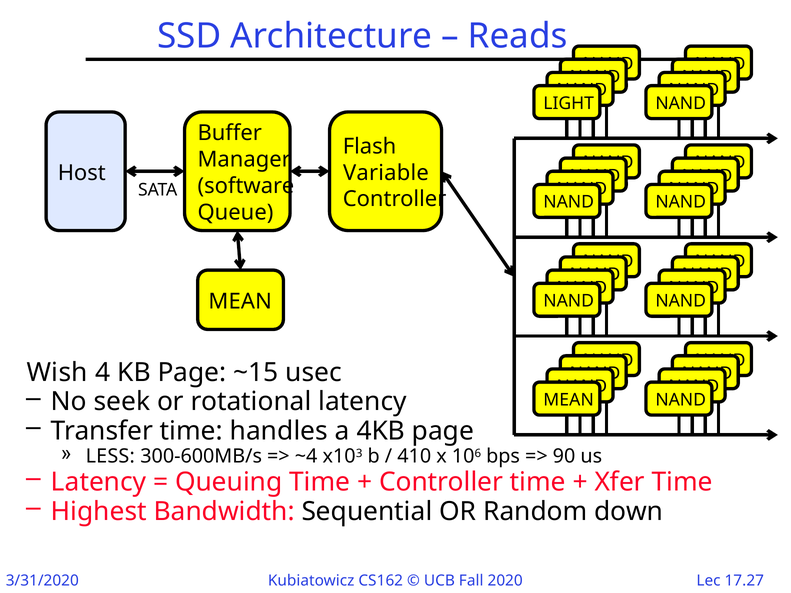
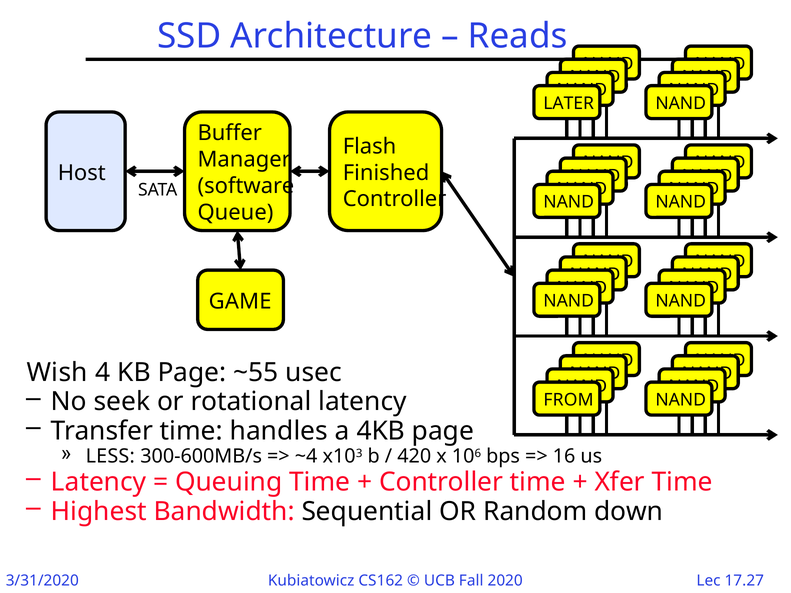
LIGHT: LIGHT -> LATER
Variable: Variable -> Finished
MEAN at (240, 301): MEAN -> GAME
~15: ~15 -> ~55
MEAN at (569, 400): MEAN -> FROM
410: 410 -> 420
90: 90 -> 16
